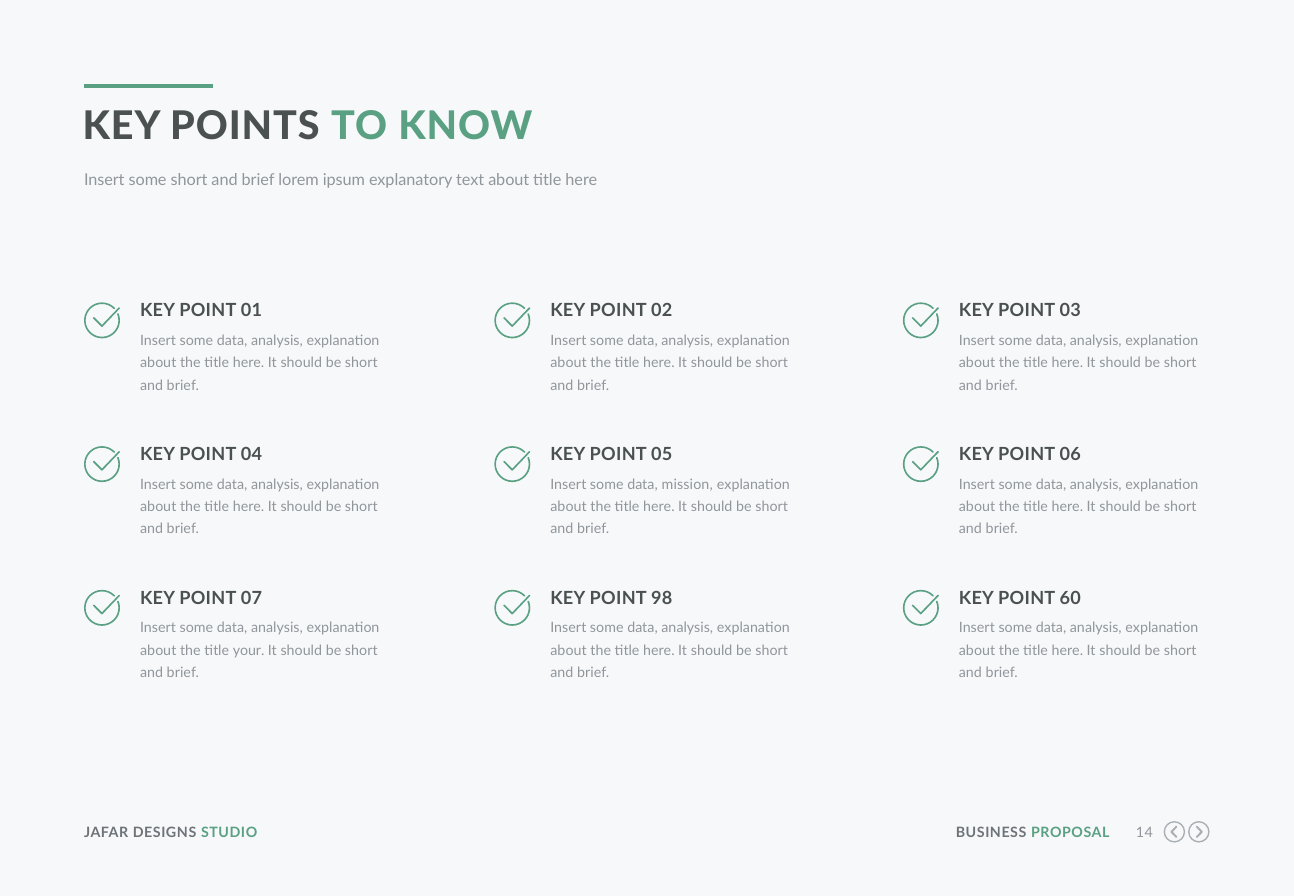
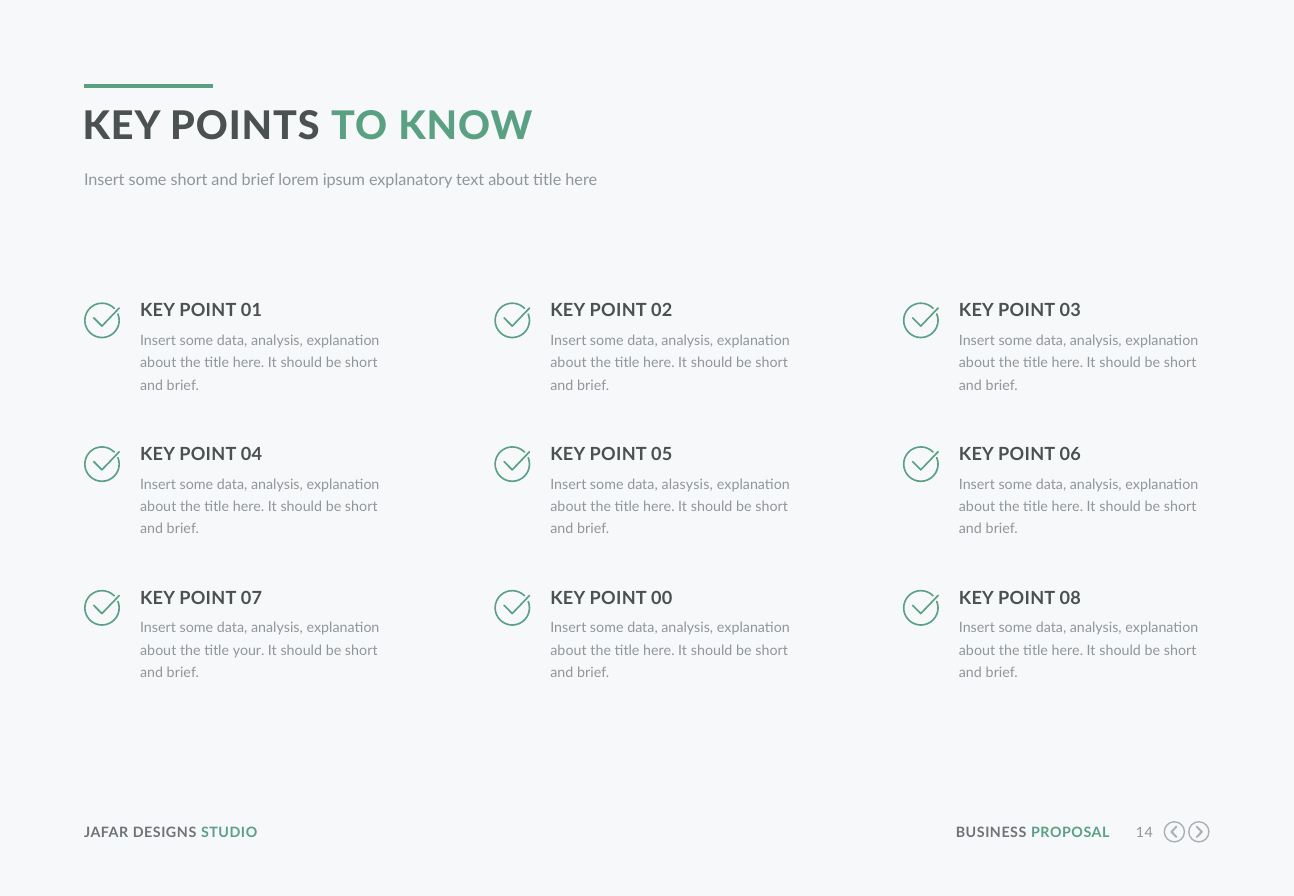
mission: mission -> alasysis
98: 98 -> 00
60: 60 -> 08
